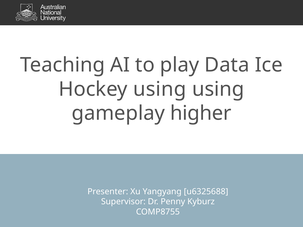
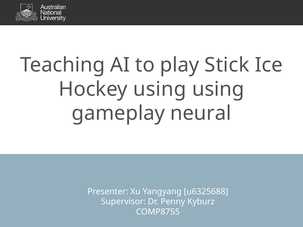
Data: Data -> Stick
higher: higher -> neural
